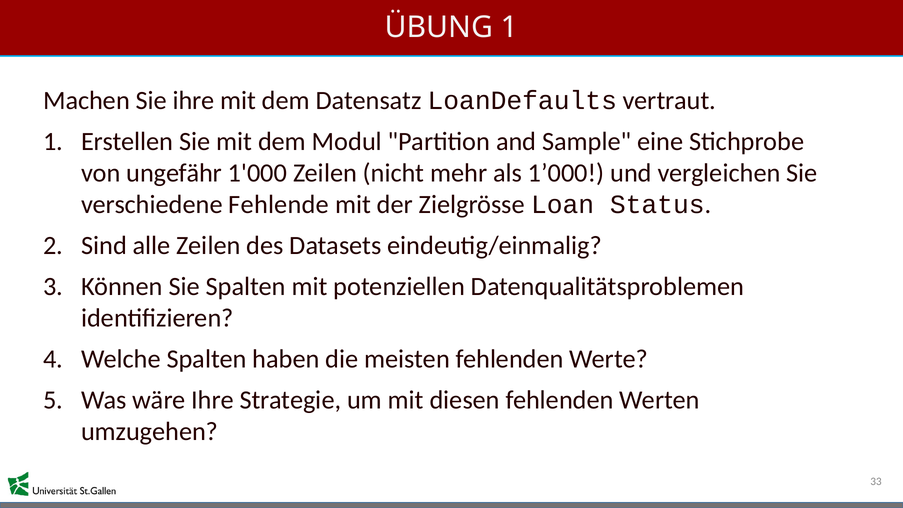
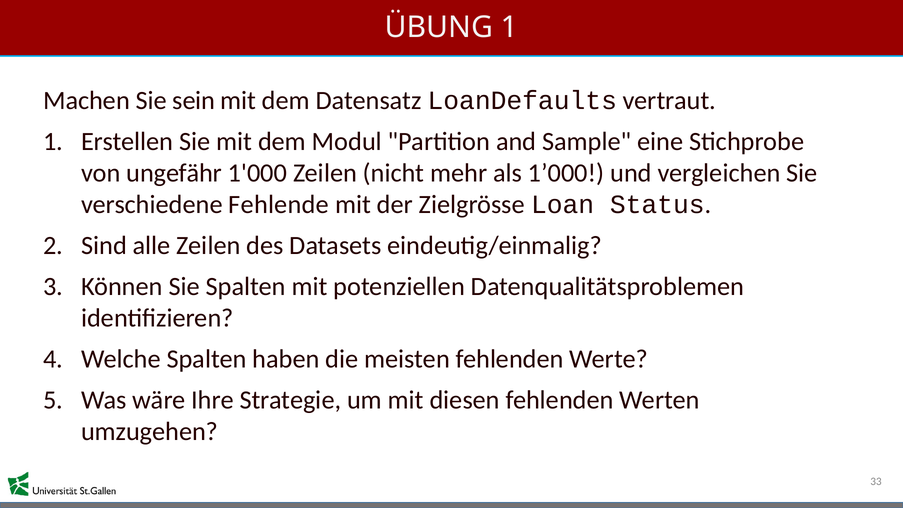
Sie ihre: ihre -> sein
